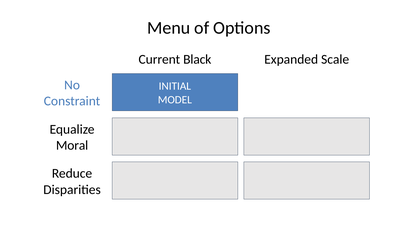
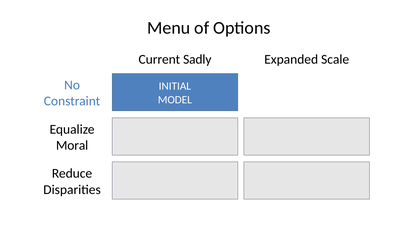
Black: Black -> Sadly
